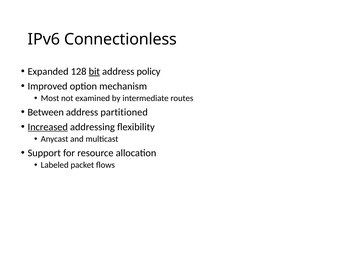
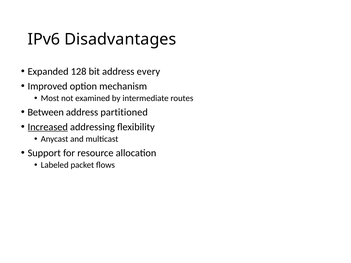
Connectionless: Connectionless -> Disadvantages
bit underline: present -> none
policy: policy -> every
